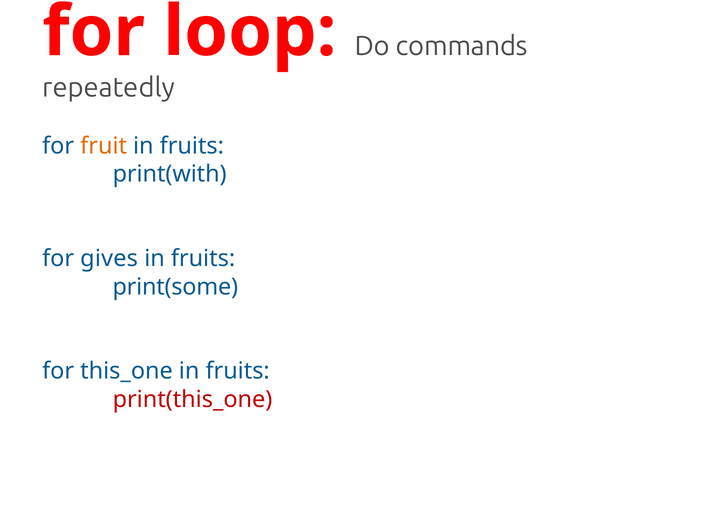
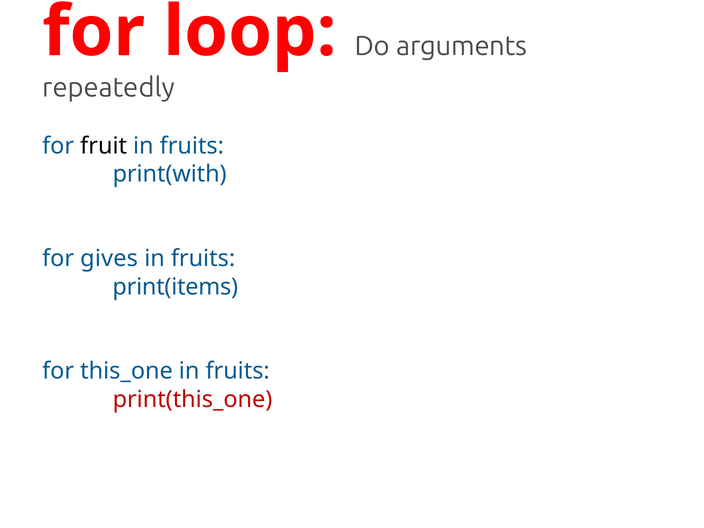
commands: commands -> arguments
fruit colour: orange -> black
print(some: print(some -> print(items
